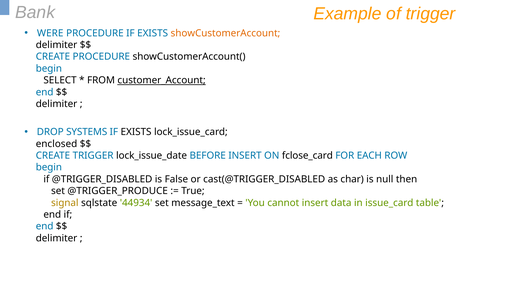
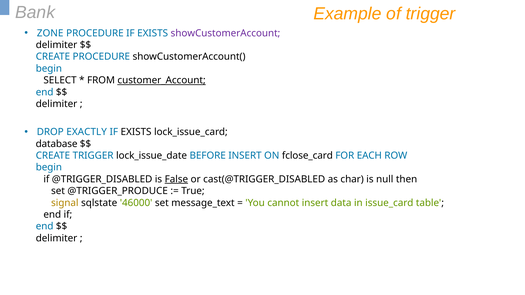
WERE: WERE -> ZONE
showCustomerAccount colour: orange -> purple
SYSTEMS: SYSTEMS -> EXACTLY
enclosed: enclosed -> database
False underline: none -> present
44934: 44934 -> 46000
